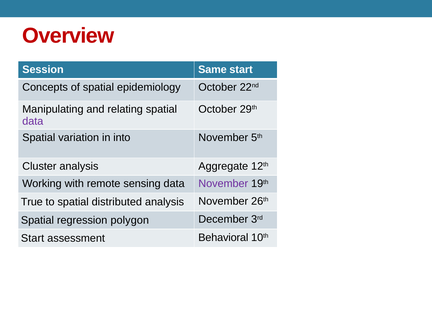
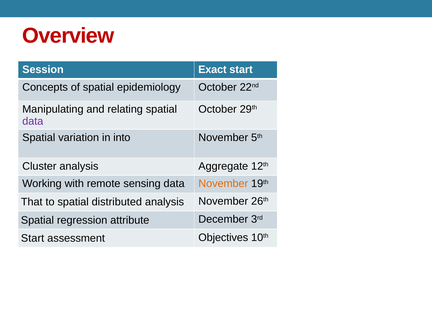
Same: Same -> Exact
November at (223, 184) colour: purple -> orange
True: True -> That
polygon: polygon -> attribute
Behavioral: Behavioral -> Objectives
